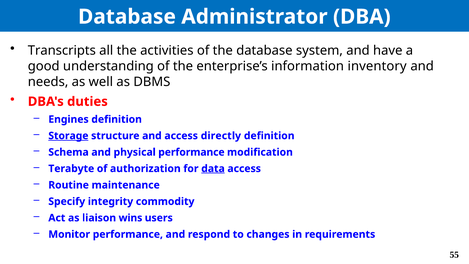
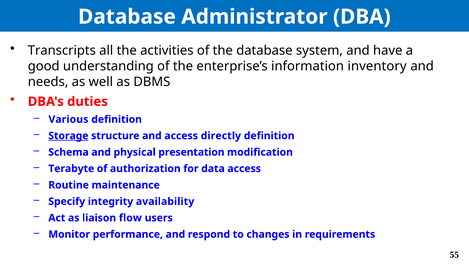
Engines: Engines -> Various
physical performance: performance -> presentation
data underline: present -> none
commodity: commodity -> availability
wins: wins -> flow
